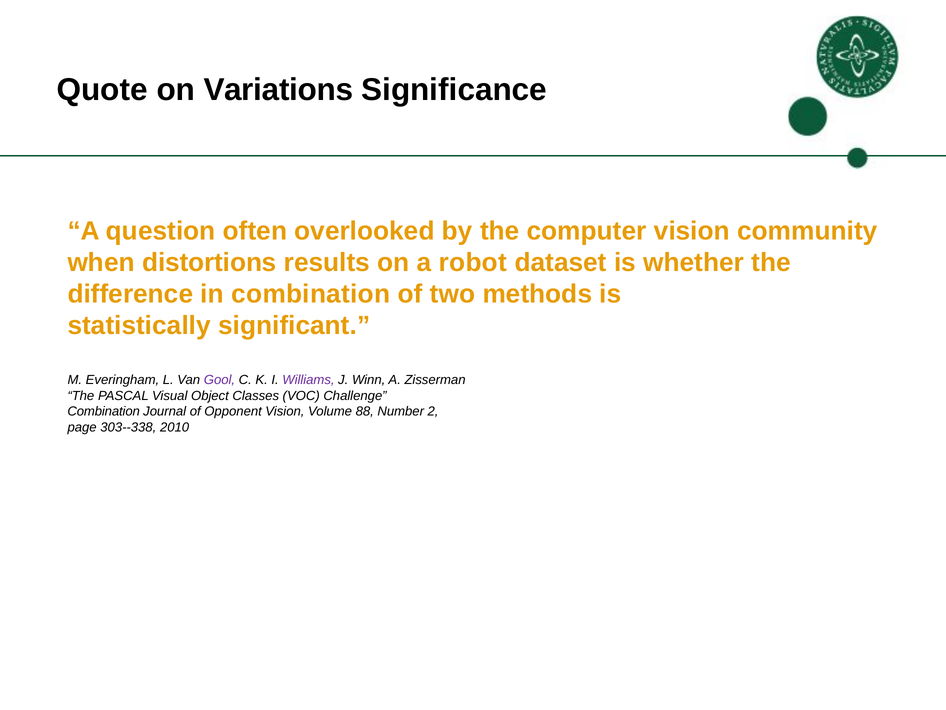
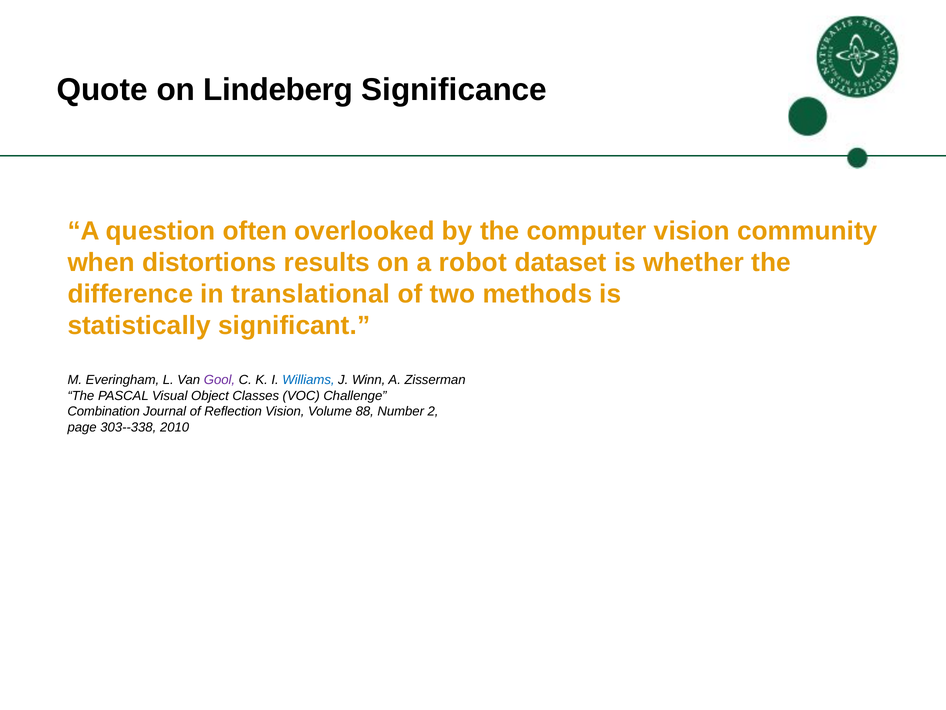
Variations: Variations -> Lindeberg
in combination: combination -> translational
Williams colour: purple -> blue
Opponent: Opponent -> Reflection
